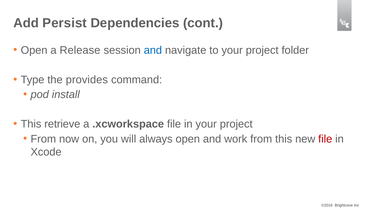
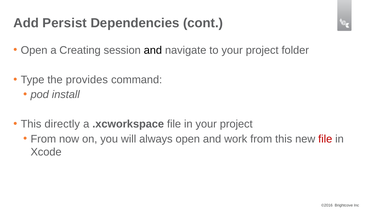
Release: Release -> Creating
and at (153, 50) colour: blue -> black
retrieve: retrieve -> directly
